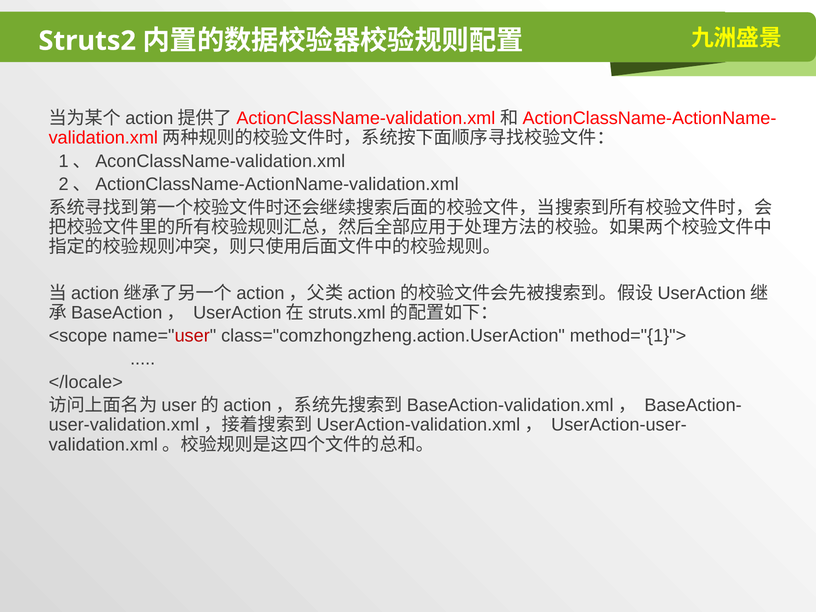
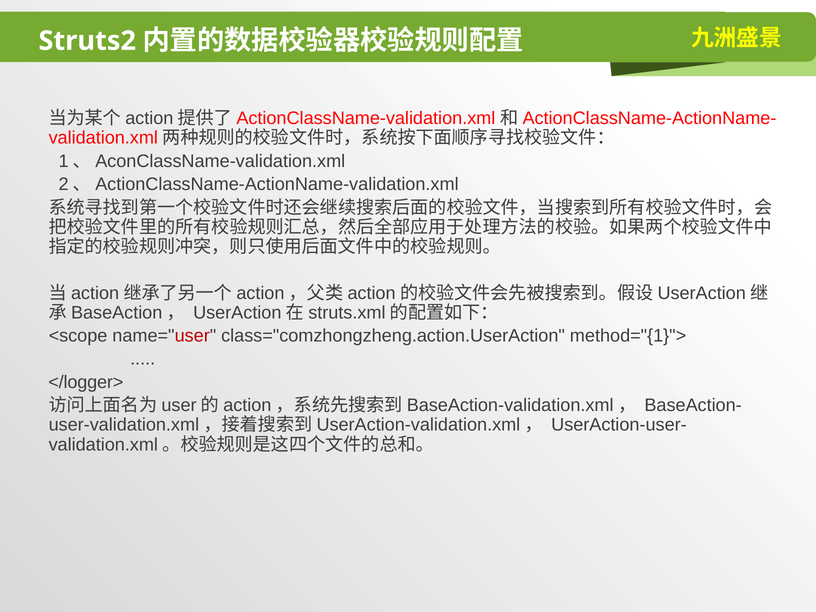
</locale>: </locale> -> </logger>
